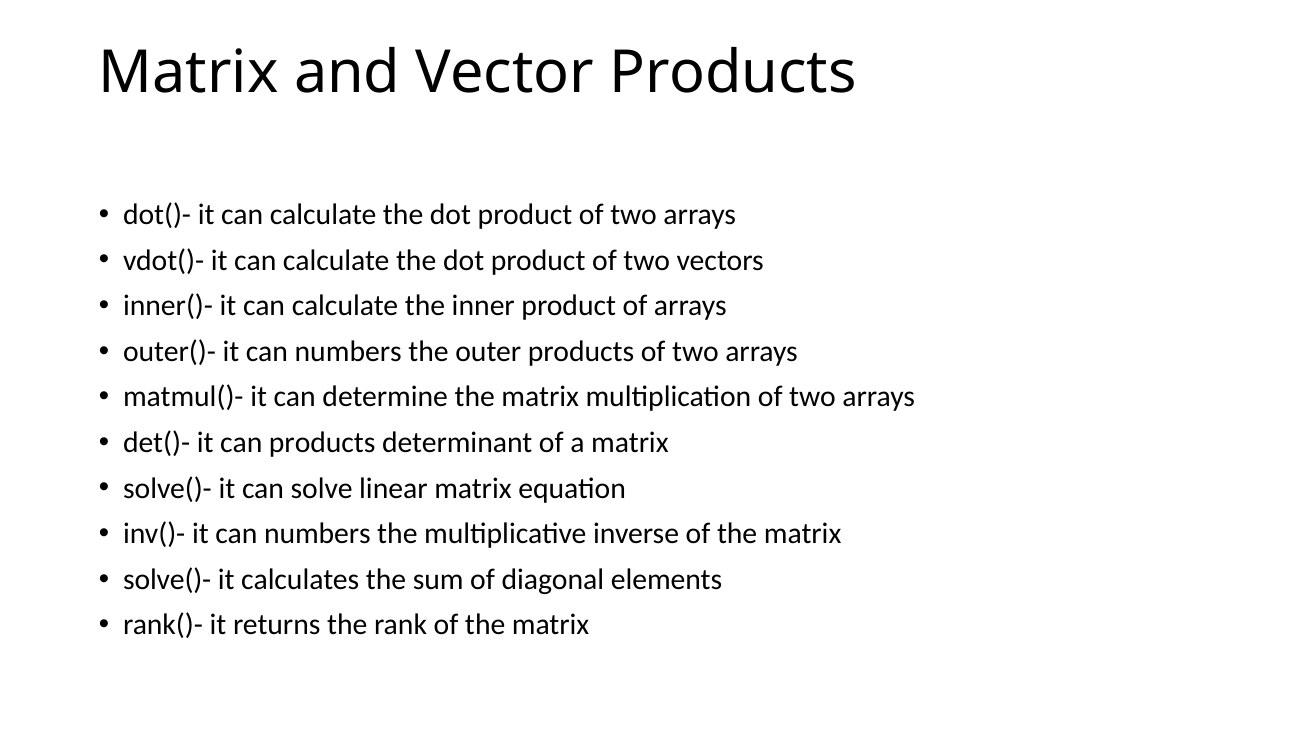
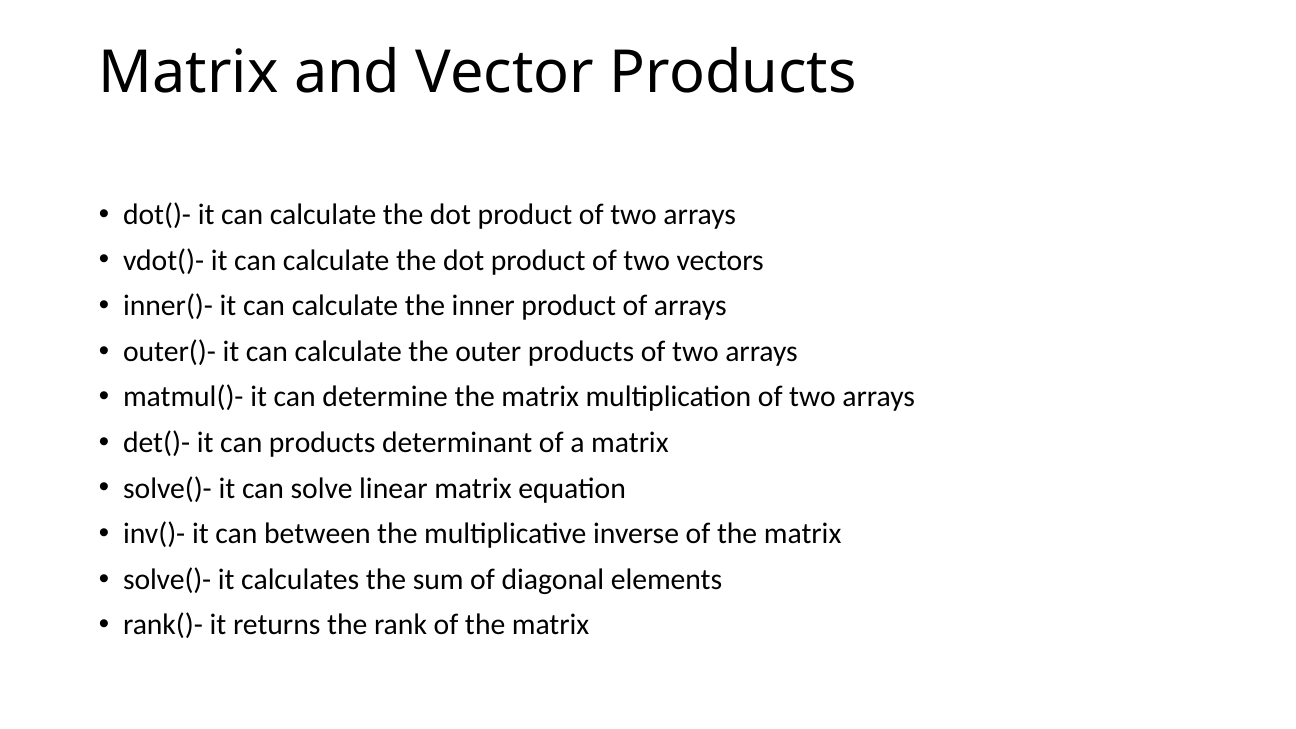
outer()- it can numbers: numbers -> calculate
inv()- it can numbers: numbers -> between
